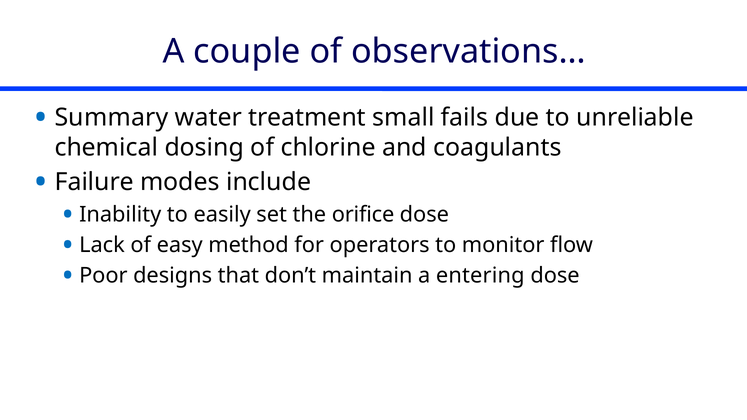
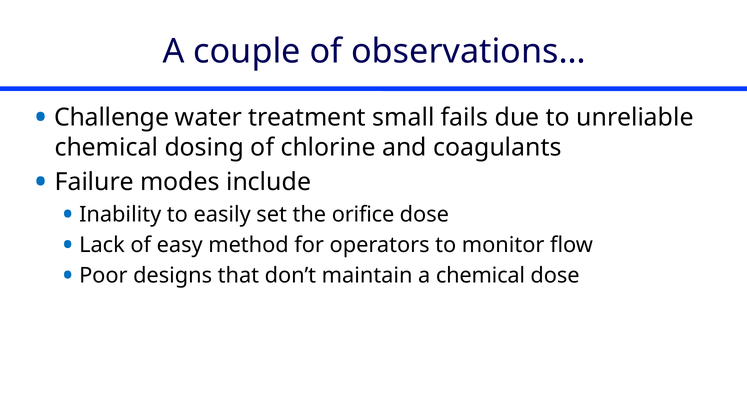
Summary: Summary -> Challenge
a entering: entering -> chemical
